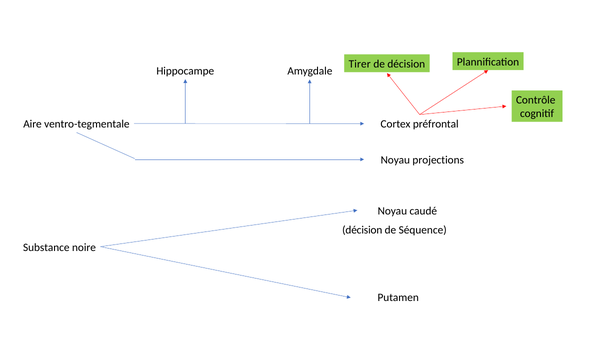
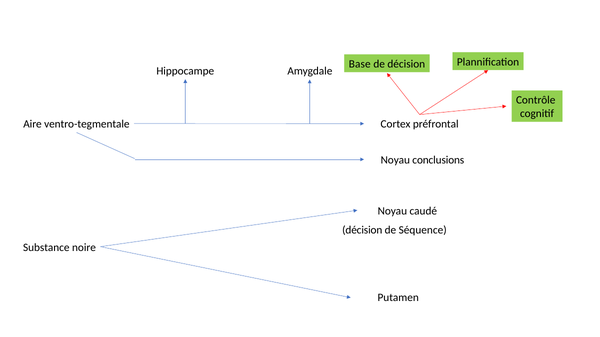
Tirer: Tirer -> Base
projections: projections -> conclusions
